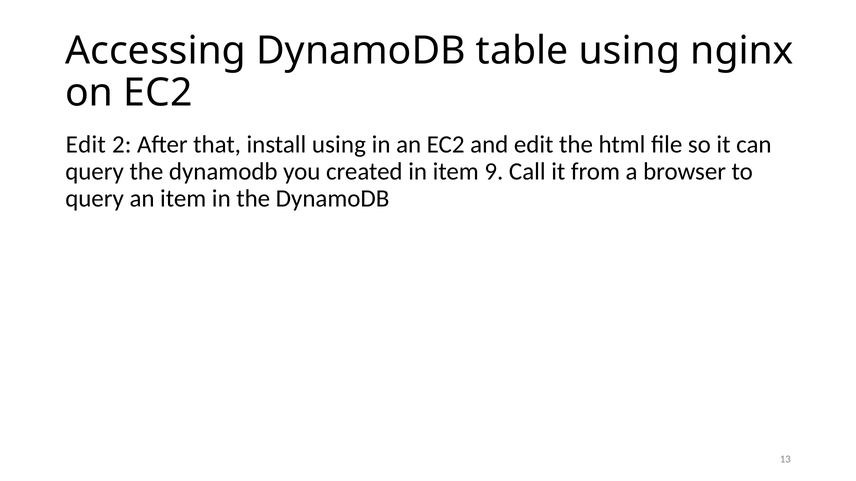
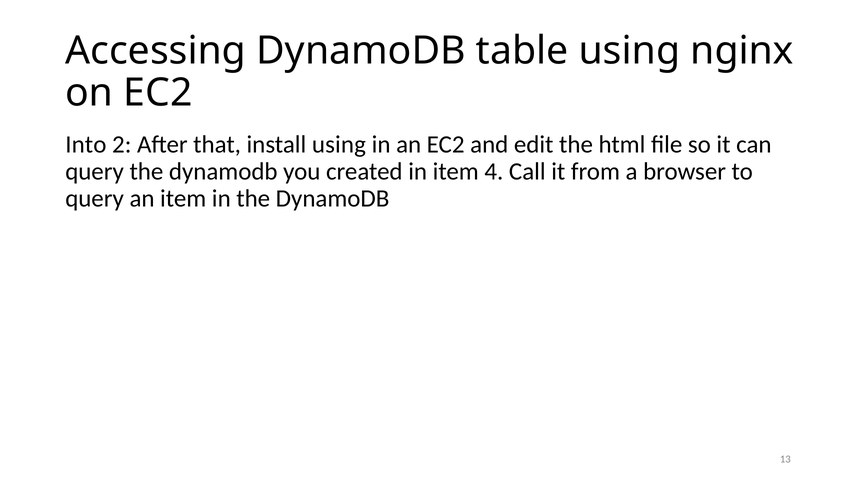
Edit at (86, 145): Edit -> Into
9: 9 -> 4
